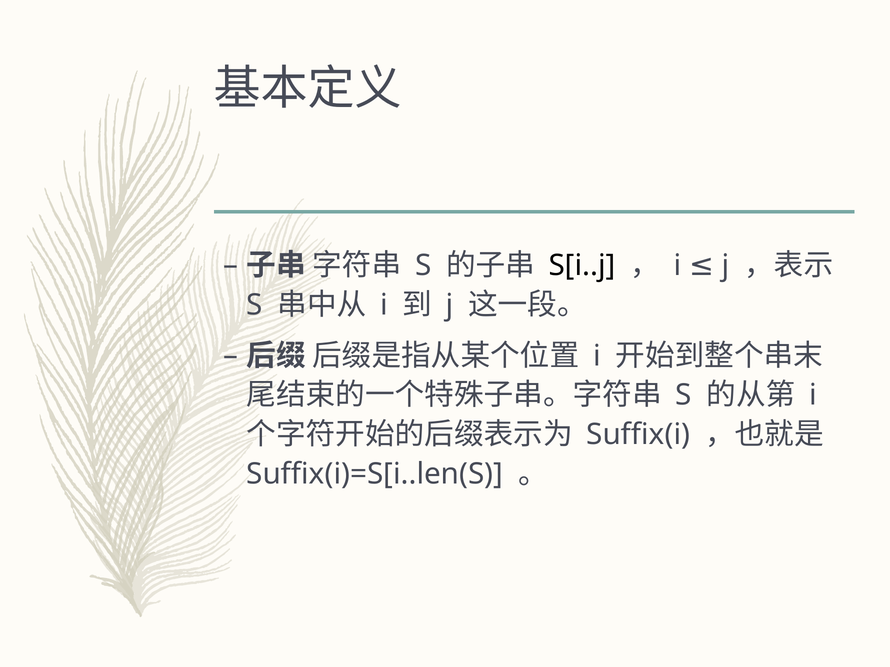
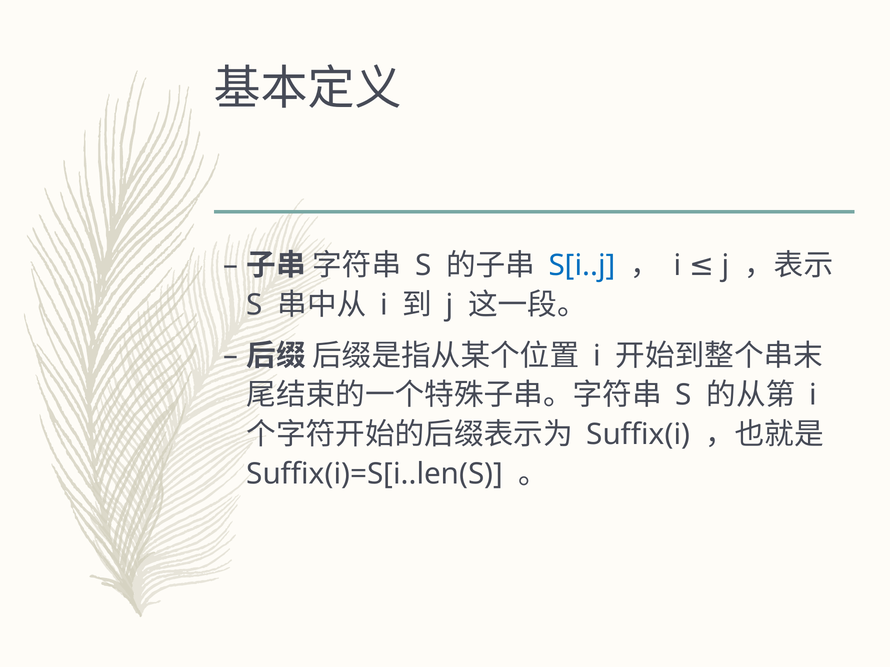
S[i..j colour: black -> blue
